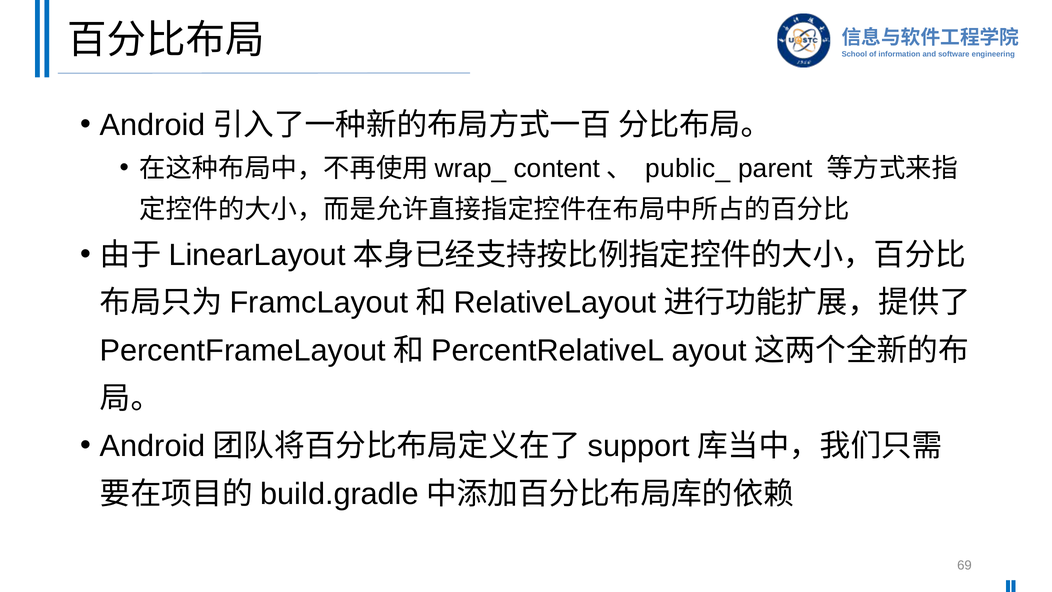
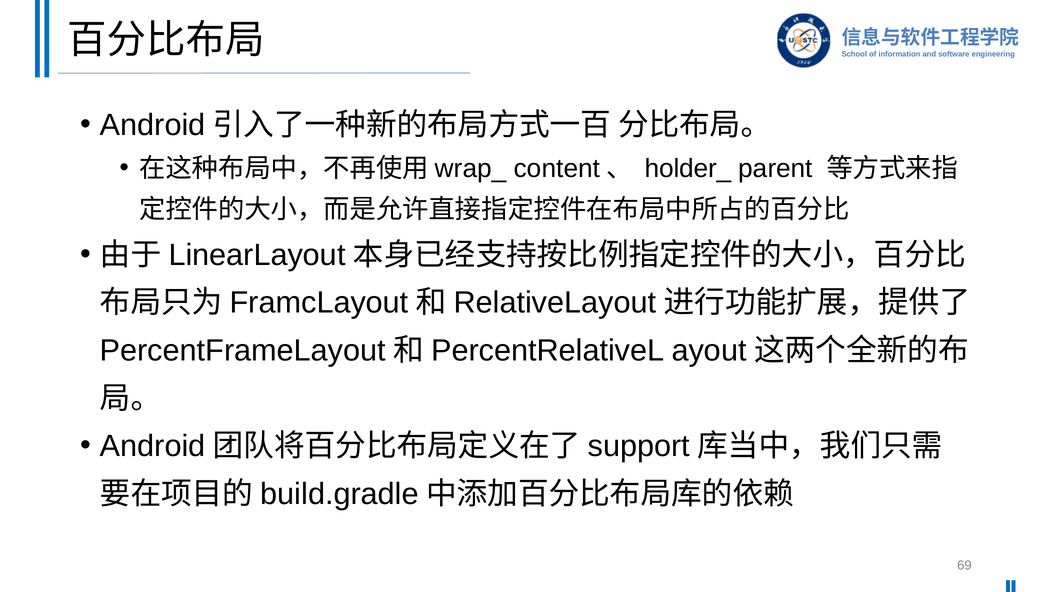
public_: public_ -> holder_
